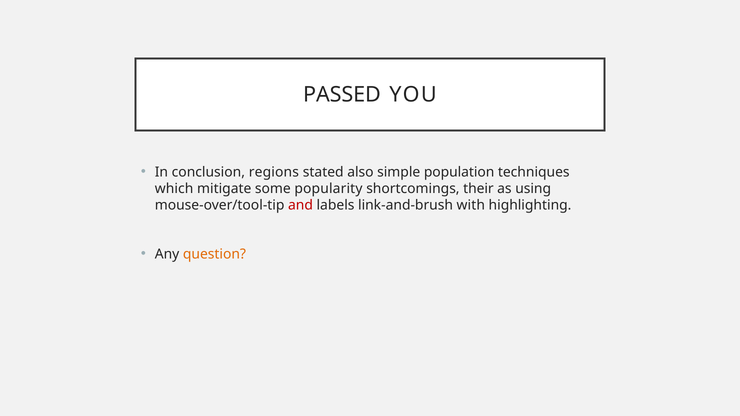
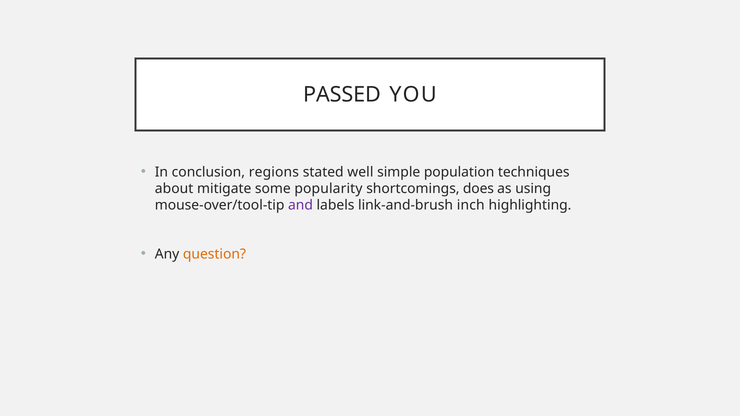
also: also -> well
which: which -> about
their: their -> does
and colour: red -> purple
with: with -> inch
